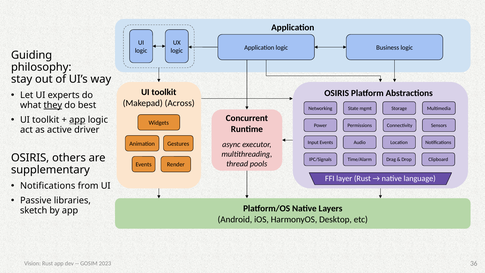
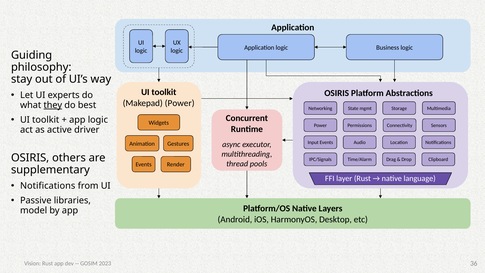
Makepad Across: Across -> Power
app at (77, 120) underline: present -> none
sketch: sketch -> model
